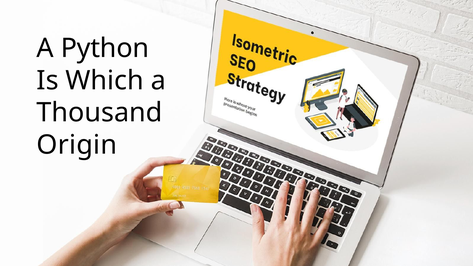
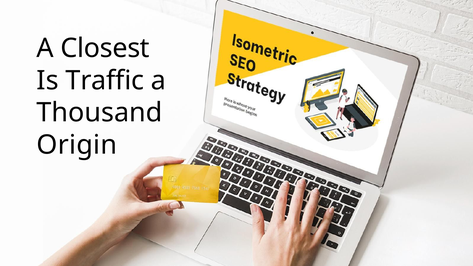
Python: Python -> Closest
Which: Which -> Traffic
